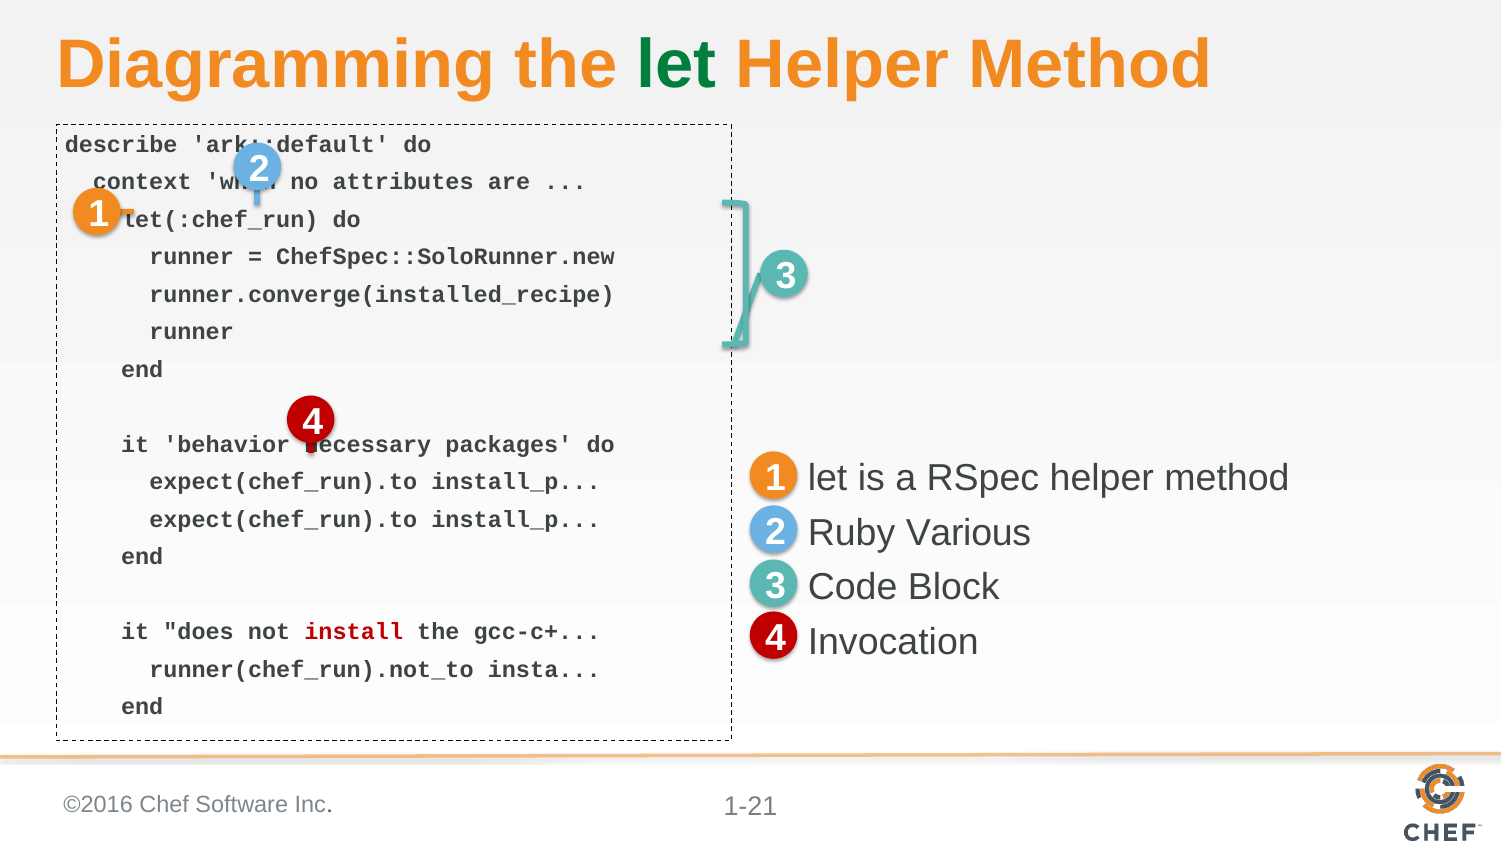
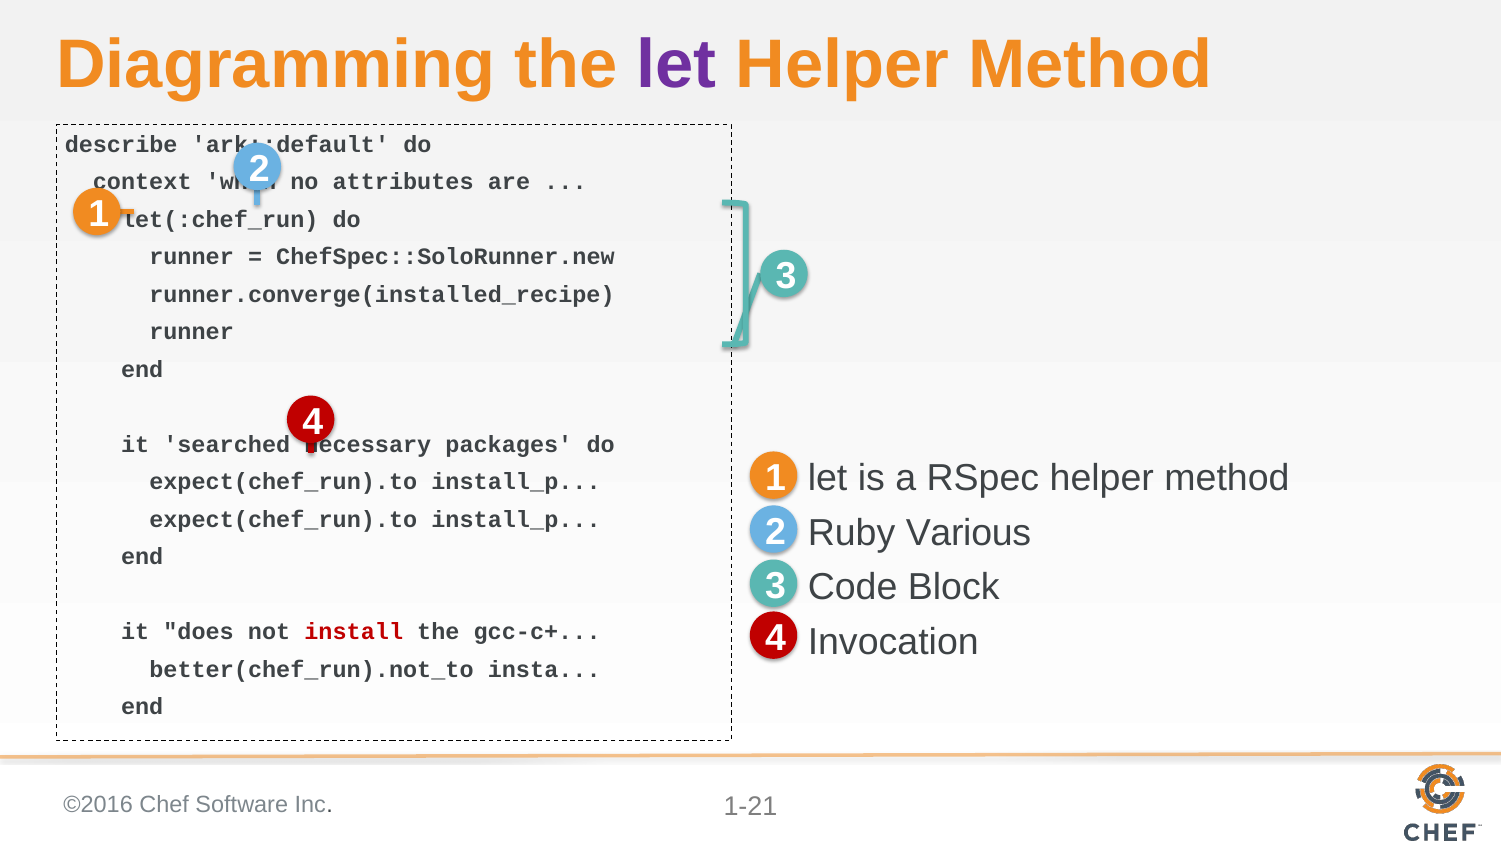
let at (677, 65) colour: green -> purple
behavior: behavior -> searched
runner(chef_run).not_to: runner(chef_run).not_to -> better(chef_run).not_to
